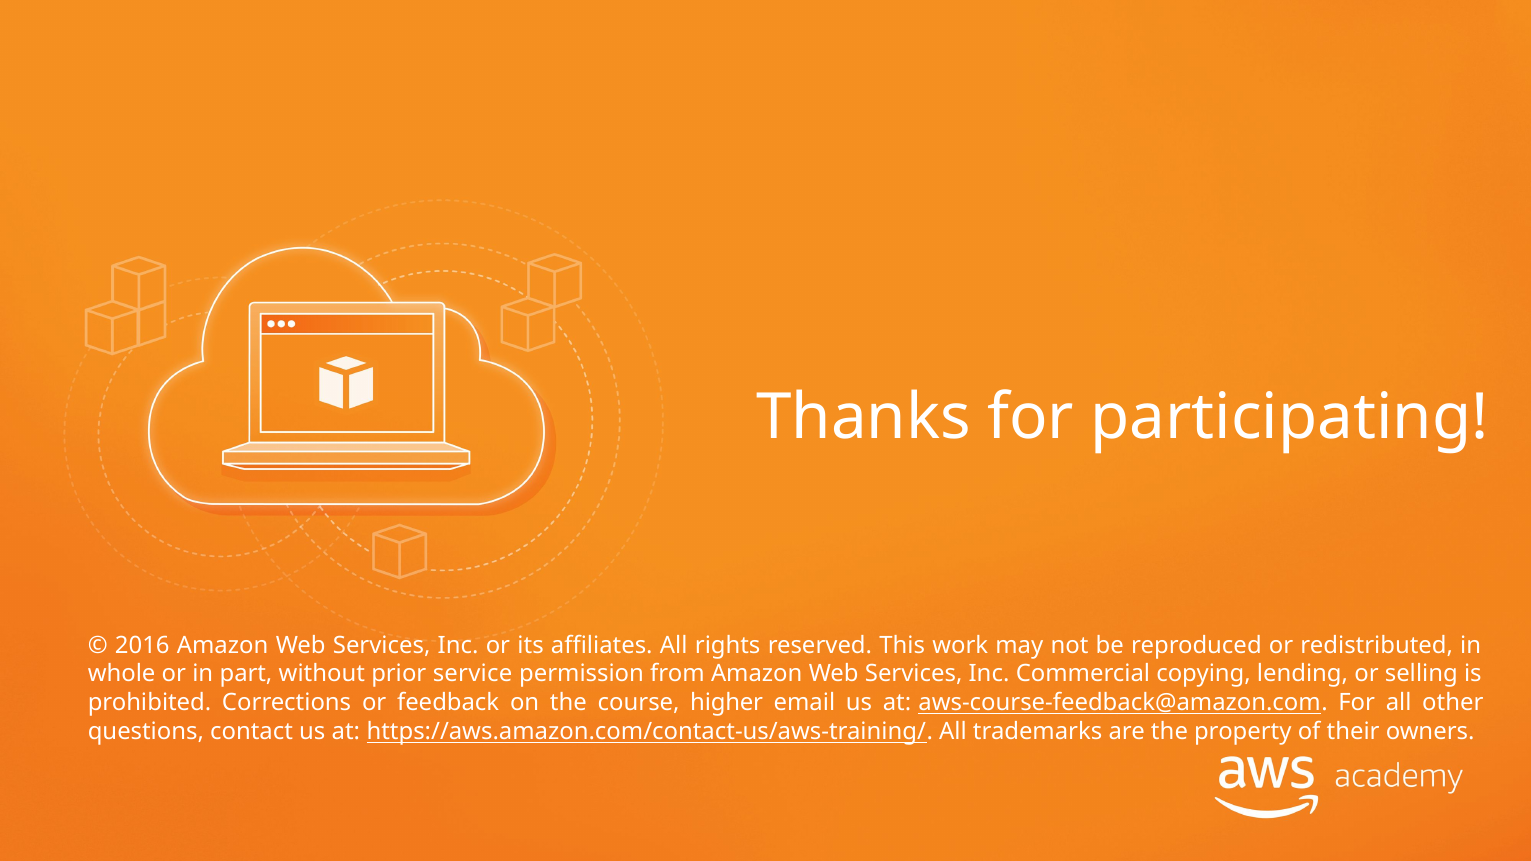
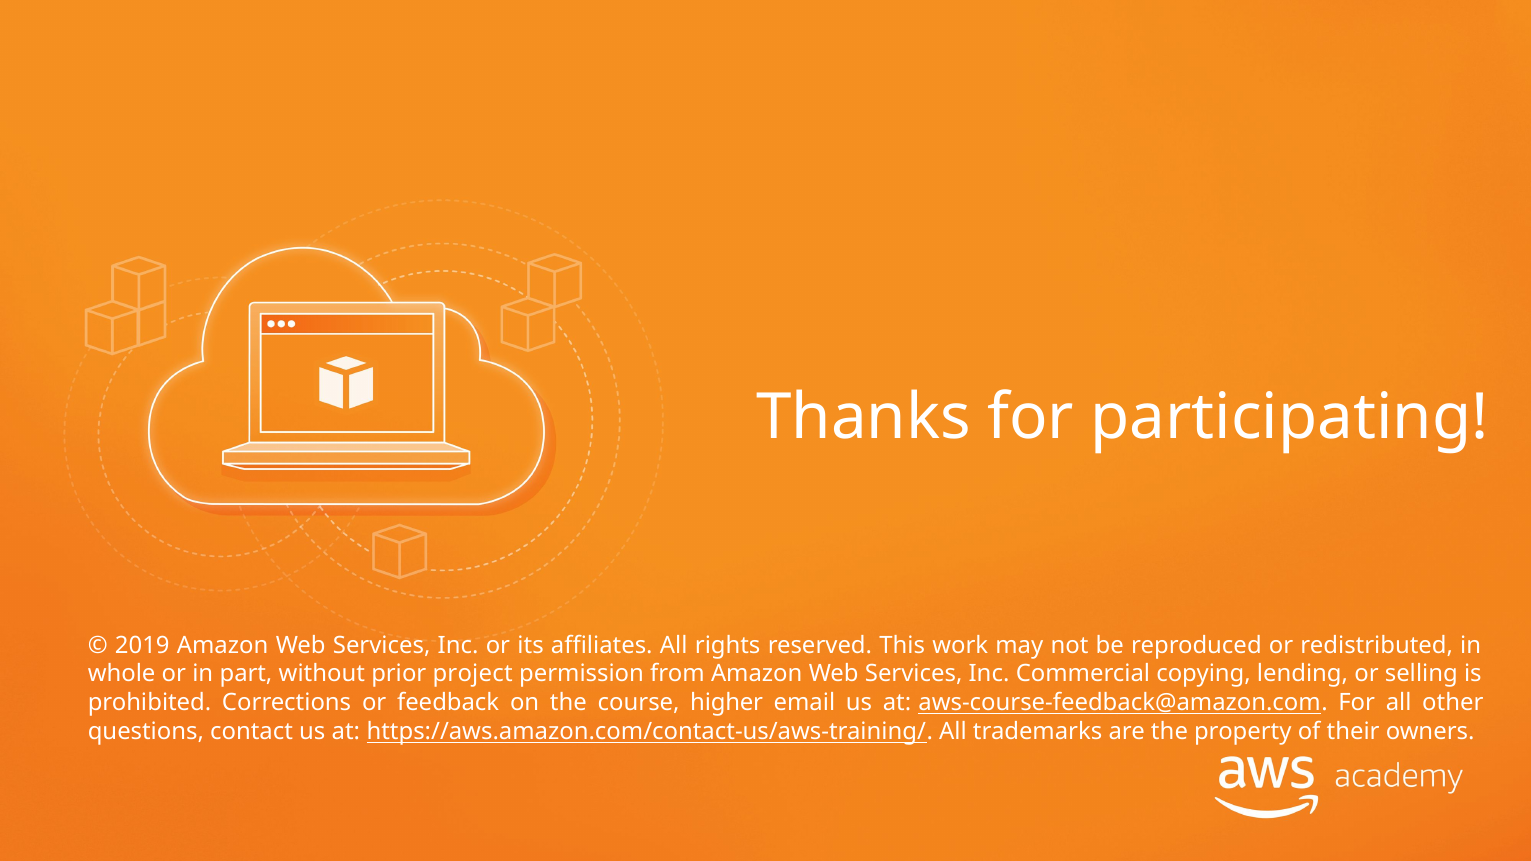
2016: 2016 -> 2019
service: service -> project
